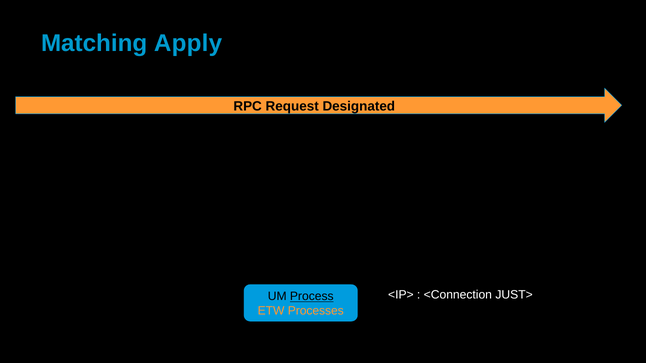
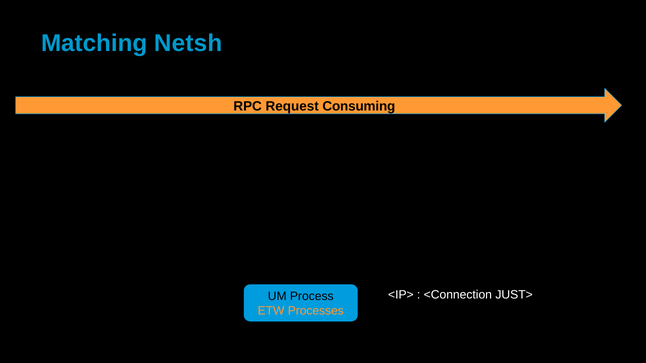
Apply: Apply -> Netsh
Designated: Designated -> Consuming
Process underline: present -> none
